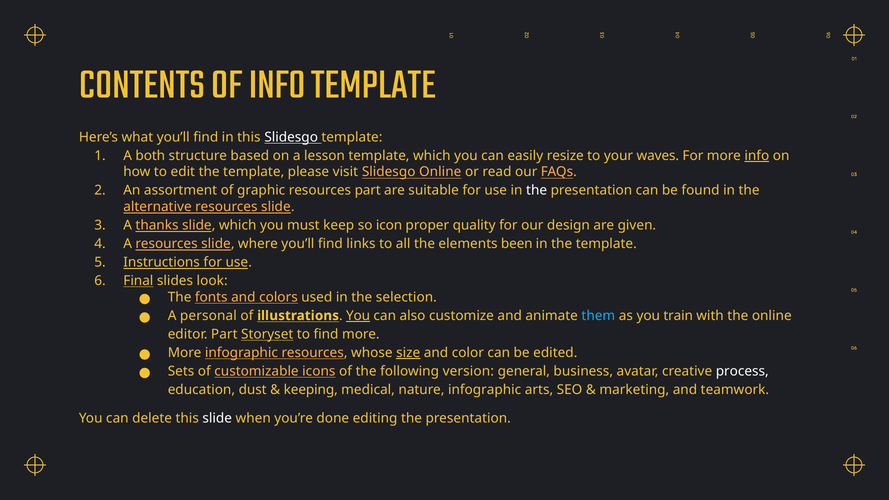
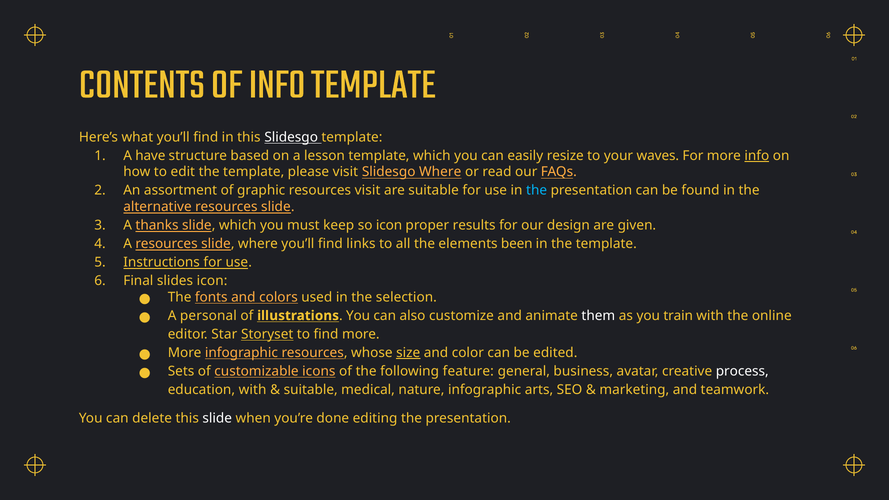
both: both -> have
Slidesgo Online: Online -> Where
resources part: part -> visit
the at (537, 191) colour: white -> light blue
quality: quality -> results
Final underline: present -> none
slides look: look -> icon
You at (358, 316) underline: present -> none
them colour: light blue -> white
editor Part: Part -> Star
version: version -> feature
education dust: dust -> with
keeping at (311, 390): keeping -> suitable
